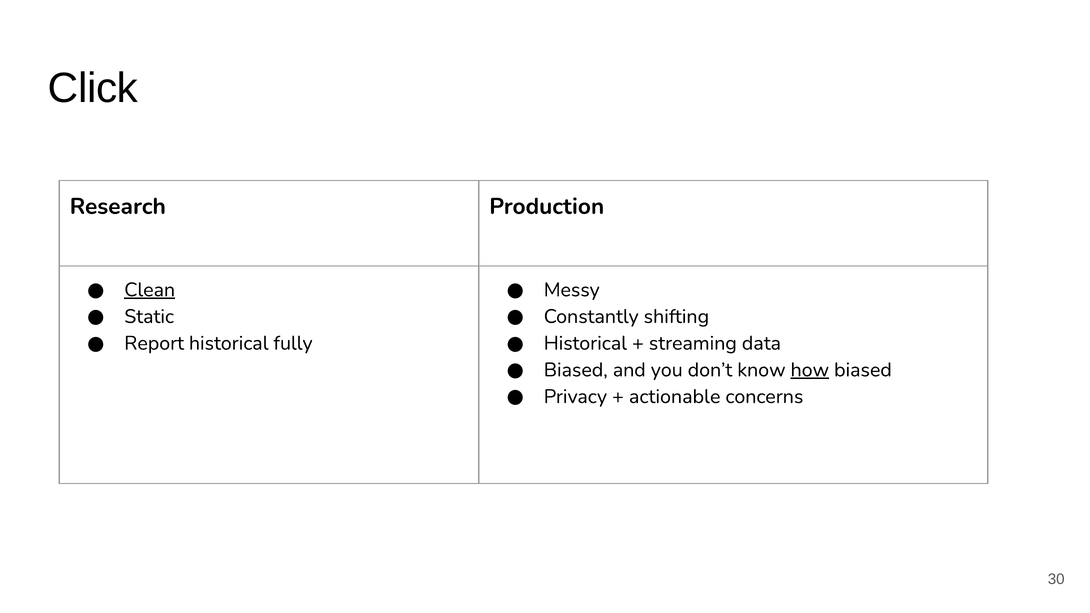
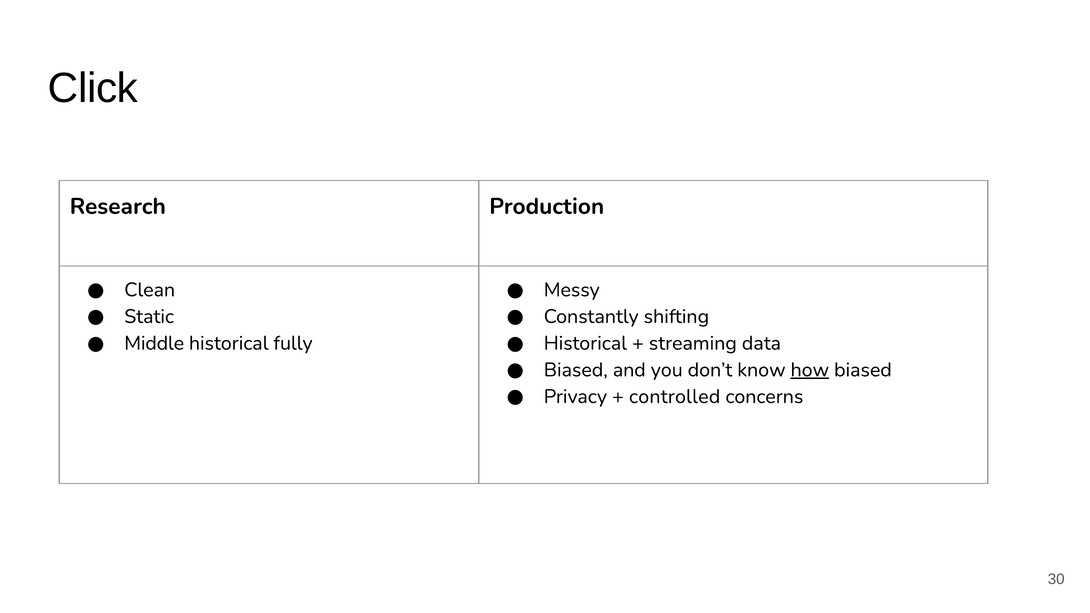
Clean underline: present -> none
Report: Report -> Middle
actionable: actionable -> controlled
